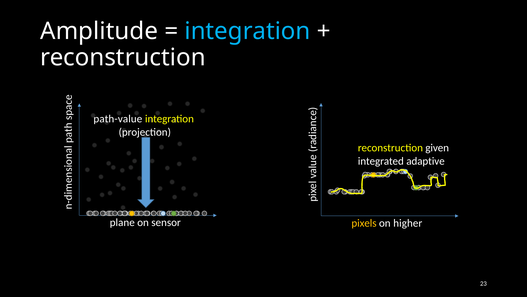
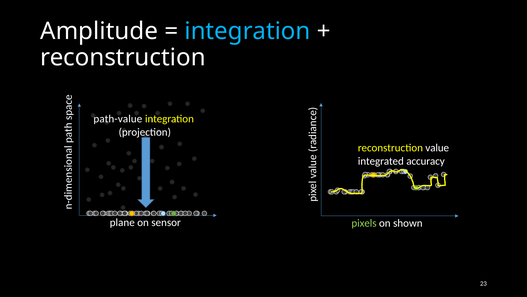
given: given -> value
adaptive: adaptive -> accuracy
pixels colour: yellow -> light green
higher: higher -> shown
